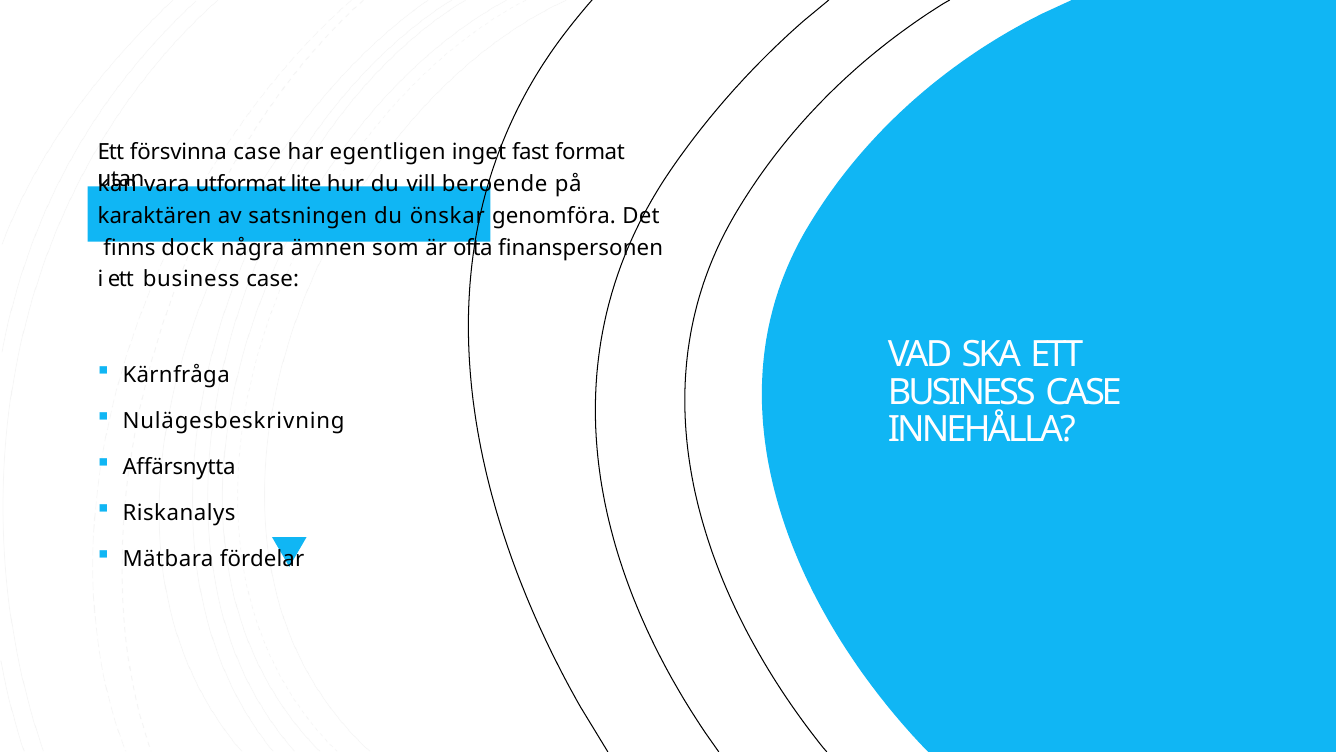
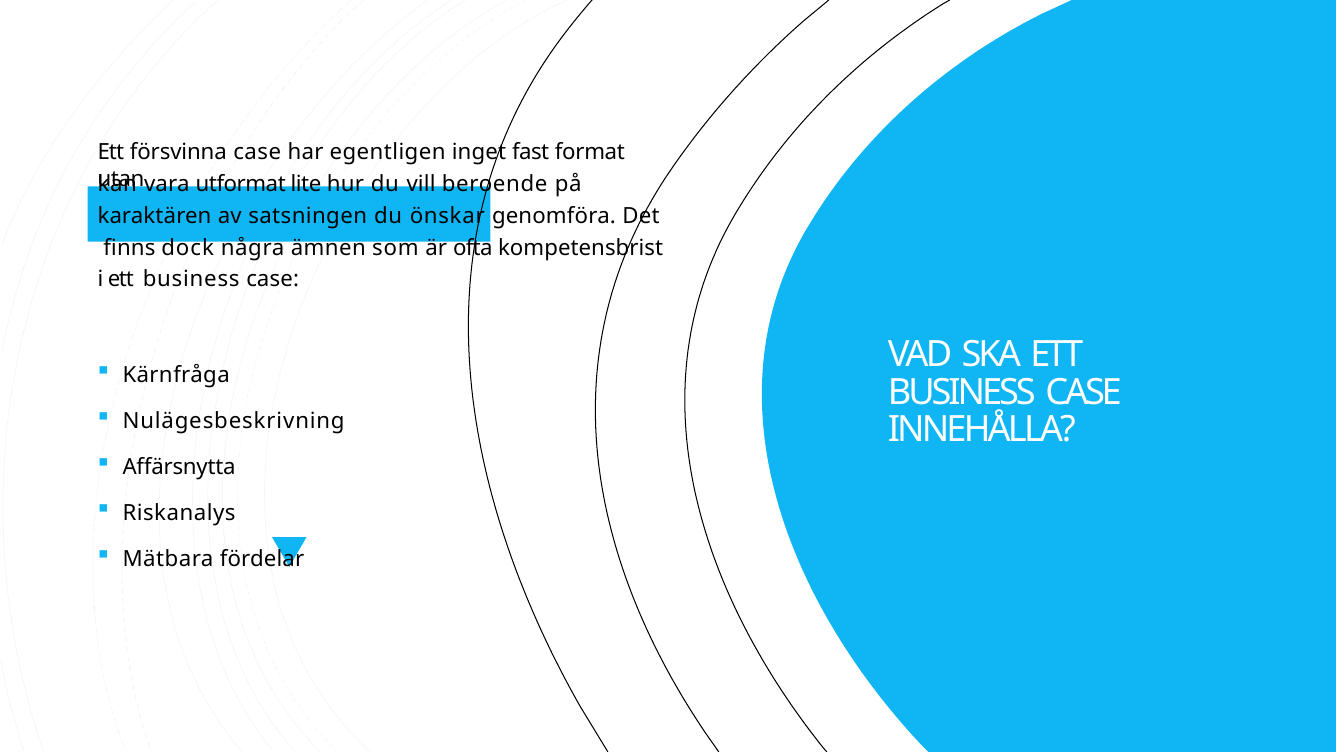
finanspersonen: finanspersonen -> kompetensbrist
